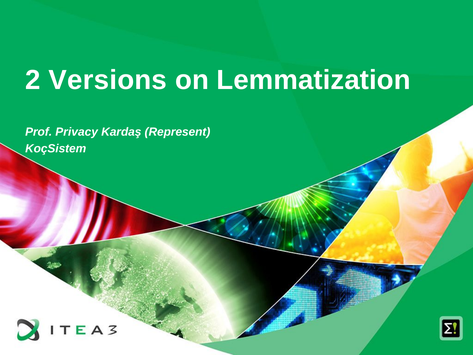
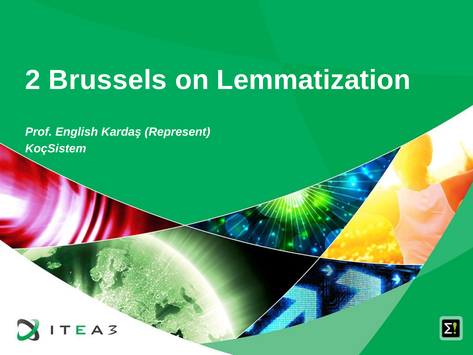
Versions: Versions -> Brussels
Privacy: Privacy -> English
